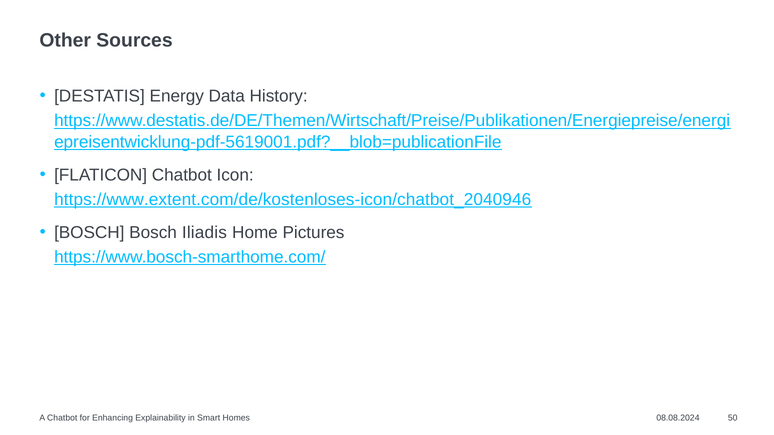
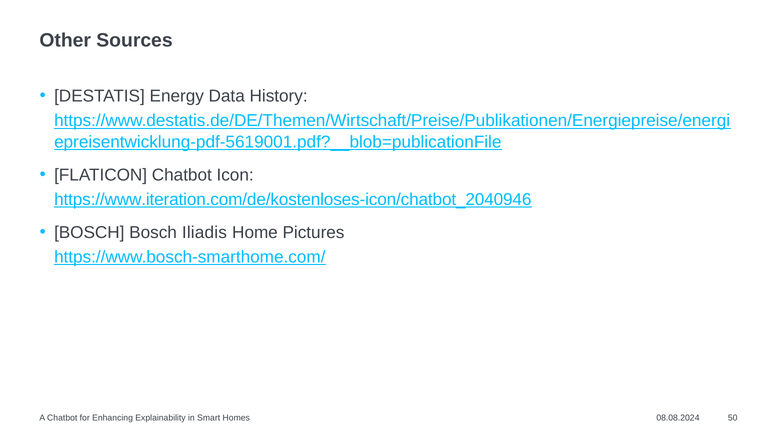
https://www.extent.com/de/kostenloses-icon/chatbot_2040946: https://www.extent.com/de/kostenloses-icon/chatbot_2040946 -> https://www.iteration.com/de/kostenloses-icon/chatbot_2040946
